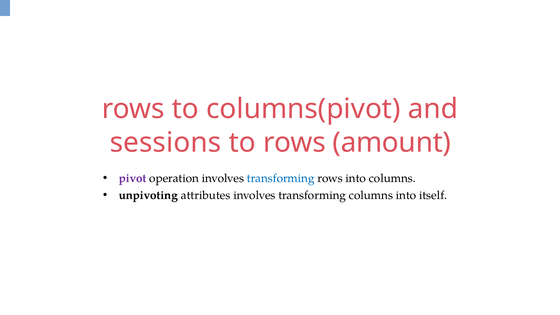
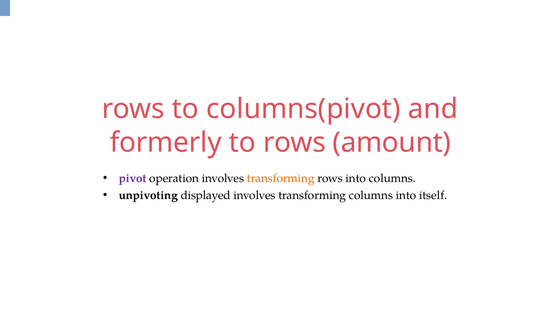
sessions: sessions -> formerly
transforming at (281, 178) colour: blue -> orange
attributes: attributes -> displayed
